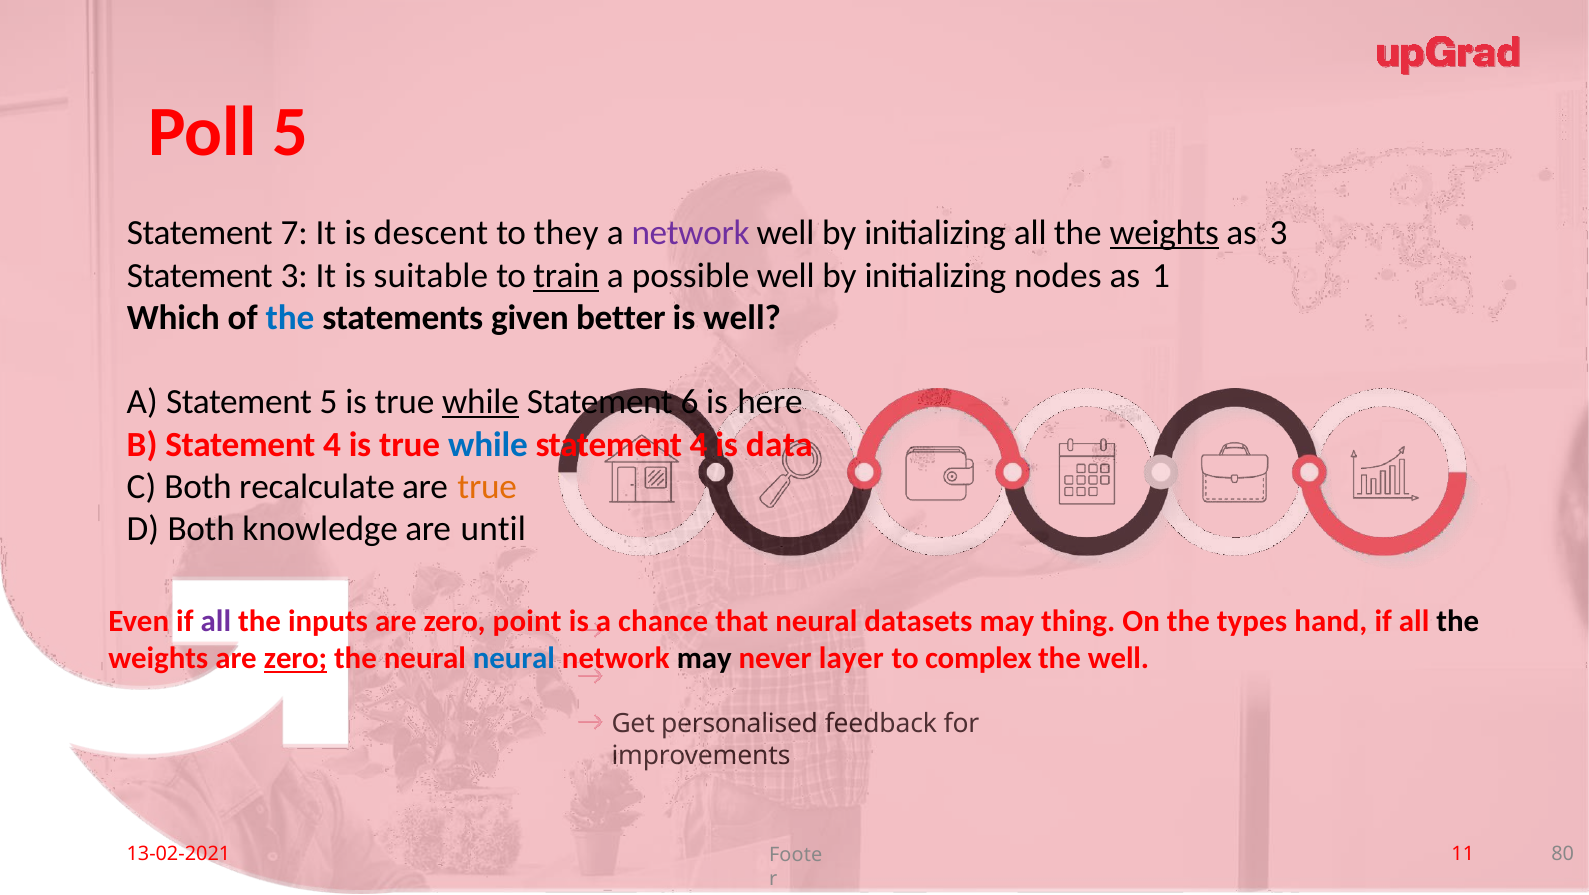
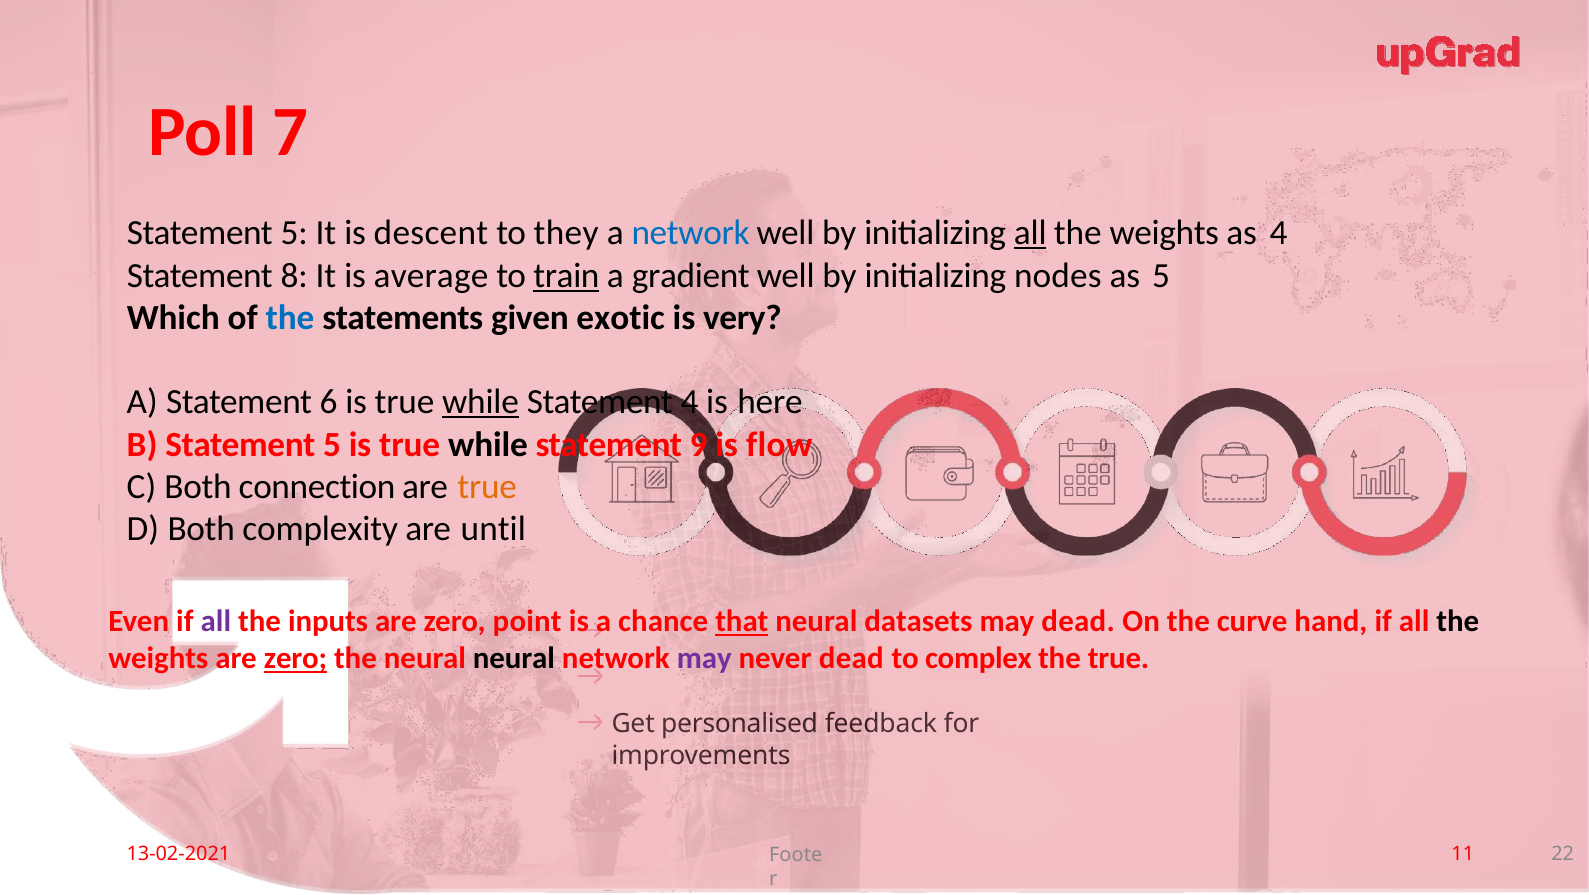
Poll 5: 5 -> 7
Statement 7: 7 -> 5
network at (691, 233) colour: purple -> blue
all at (1030, 233) underline: none -> present
weights at (1164, 233) underline: present -> none
as 3: 3 -> 4
Statement 3: 3 -> 8
suitable: suitable -> average
possible: possible -> gradient
as 1: 1 -> 5
better: better -> exotic
is well: well -> very
5 at (329, 402): 5 -> 6
Statement 6: 6 -> 4
4 at (332, 444): 4 -> 5
while at (488, 444) colour: blue -> black
statement 4: 4 -> 9
data: data -> flow
recalculate: recalculate -> connection
knowledge: knowledge -> complexity
that underline: none -> present
may thing: thing -> dead
types: types -> curve
neural at (514, 659) colour: blue -> black
may at (704, 659) colour: black -> purple
never layer: layer -> dead
the well: well -> true
80: 80 -> 22
